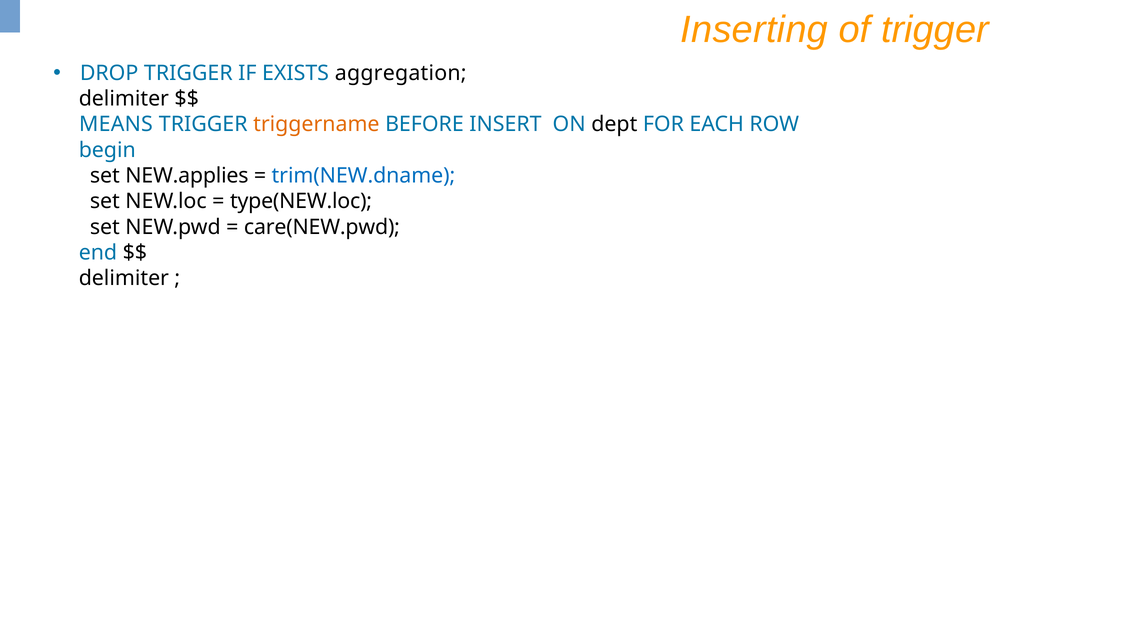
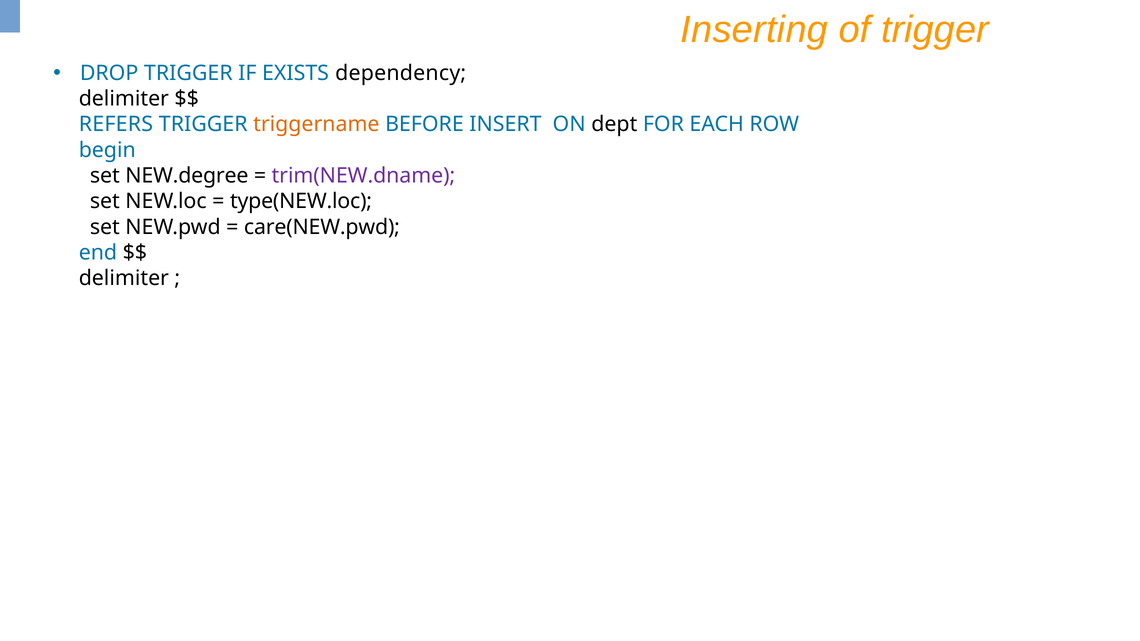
aggregation: aggregation -> dependency
MEANS: MEANS -> REFERS
NEW.applies: NEW.applies -> NEW.degree
trim(NEW.dname colour: blue -> purple
